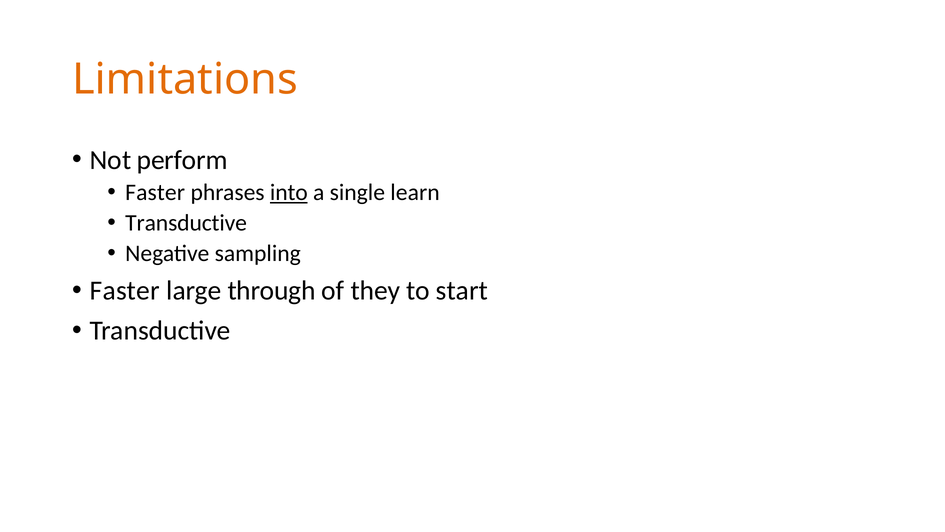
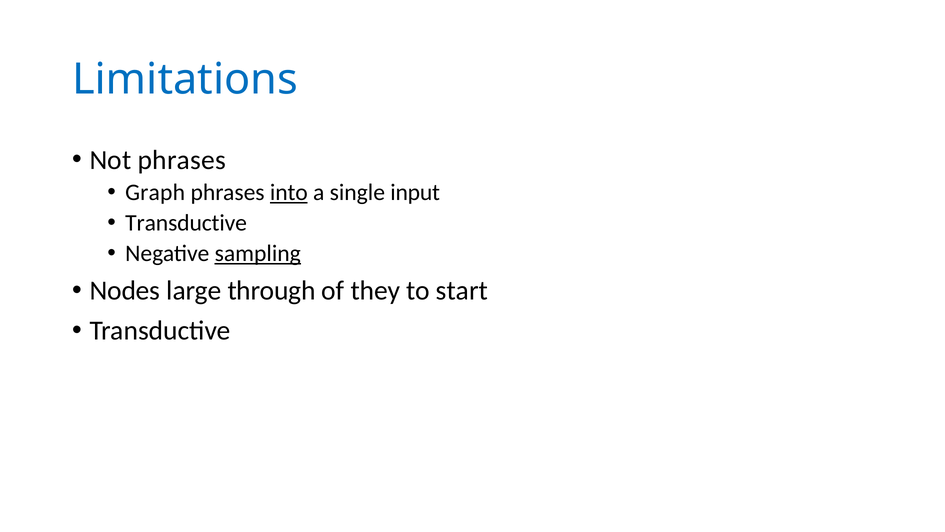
Limitations colour: orange -> blue
Not perform: perform -> phrases
Faster at (155, 192): Faster -> Graph
learn: learn -> input
sampling underline: none -> present
Faster at (125, 291): Faster -> Nodes
